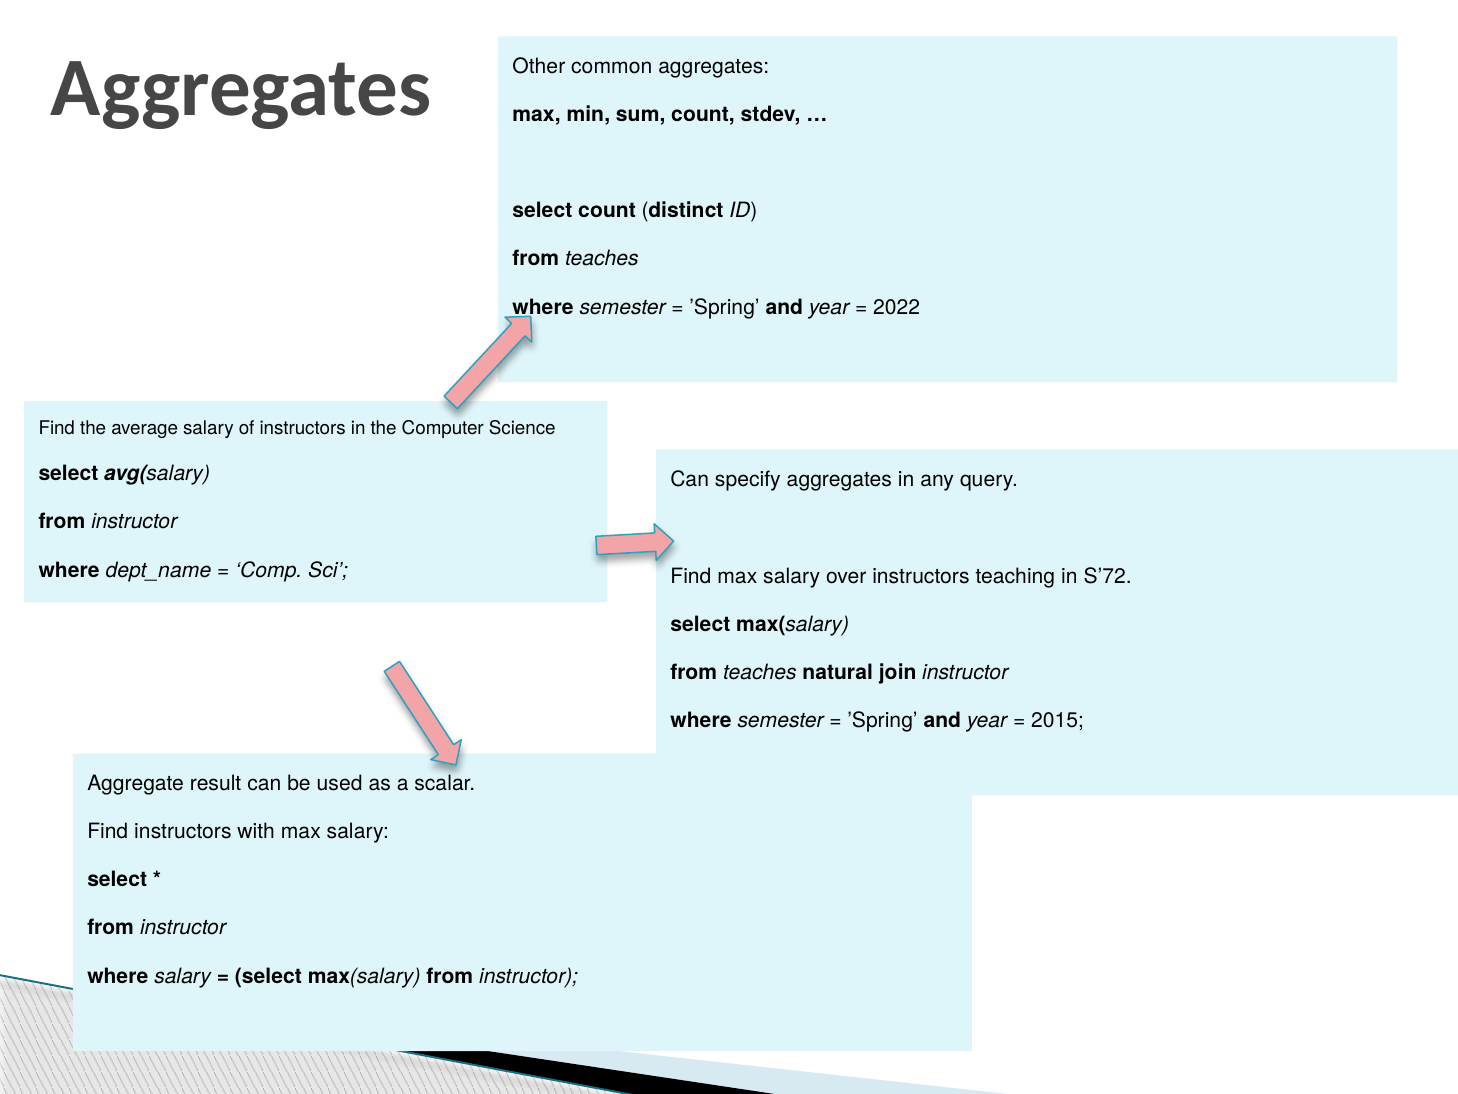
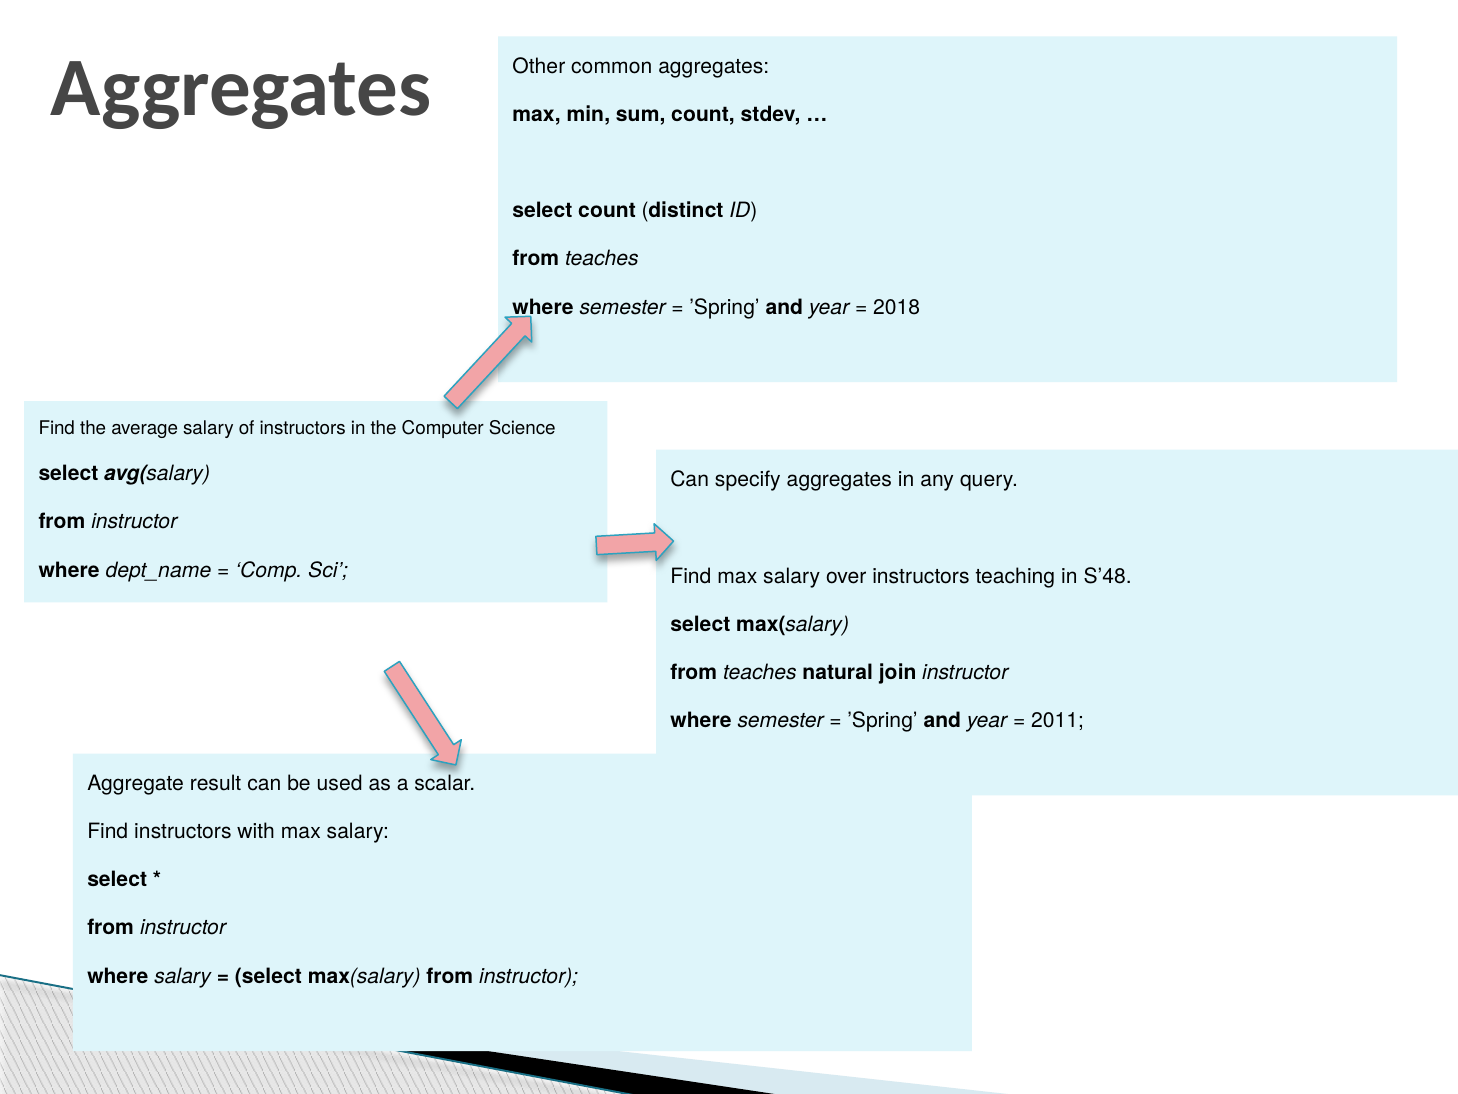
2022: 2022 -> 2018
S’72: S’72 -> S’48
2015: 2015 -> 2011
